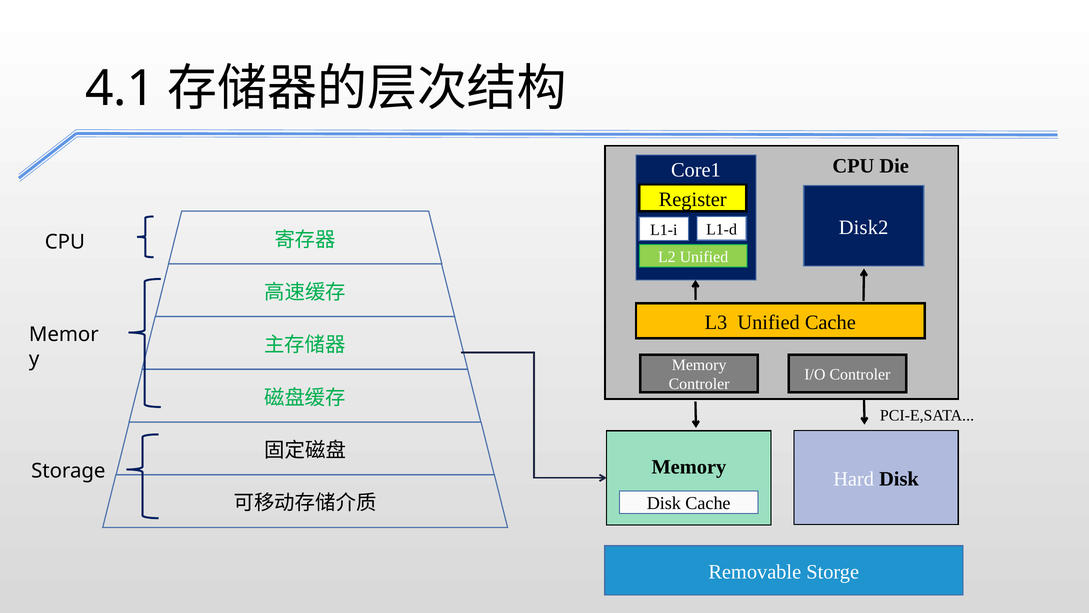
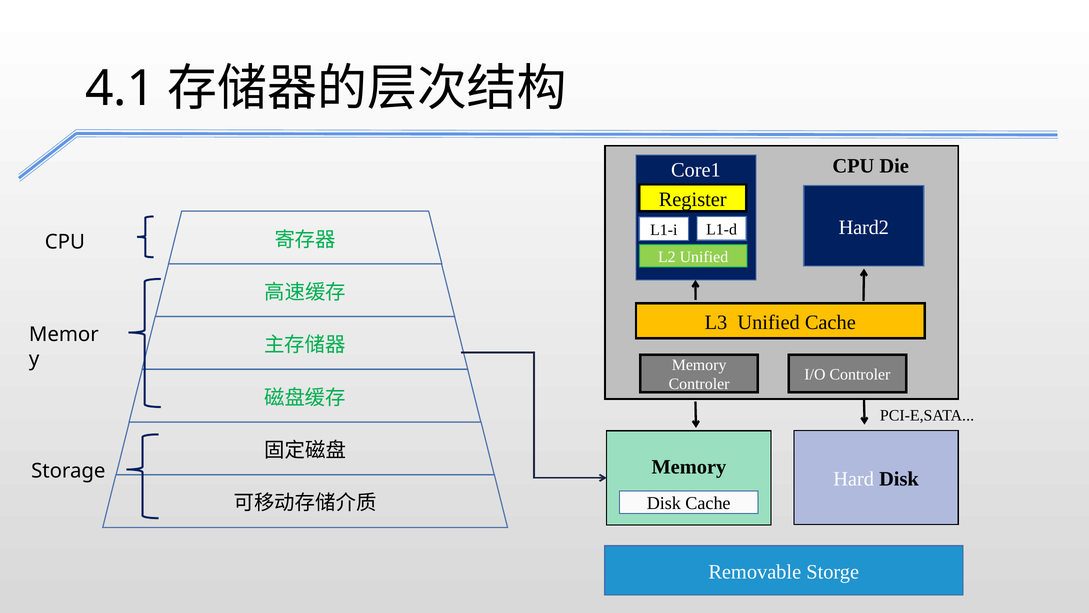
Disk2: Disk2 -> Hard2
